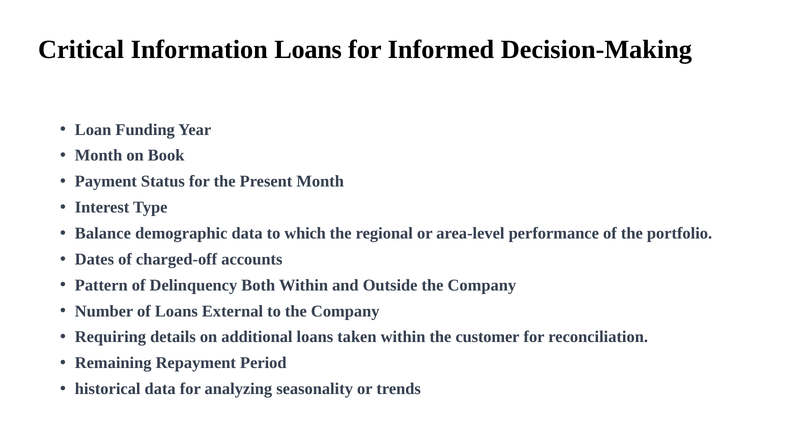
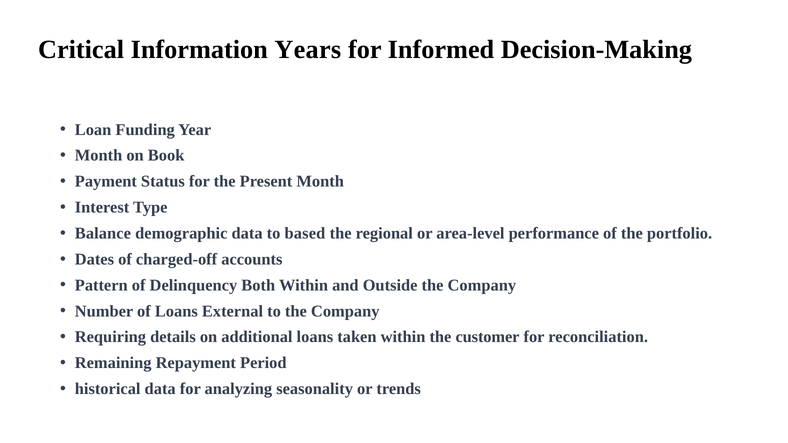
Information Loans: Loans -> Years
which: which -> based
